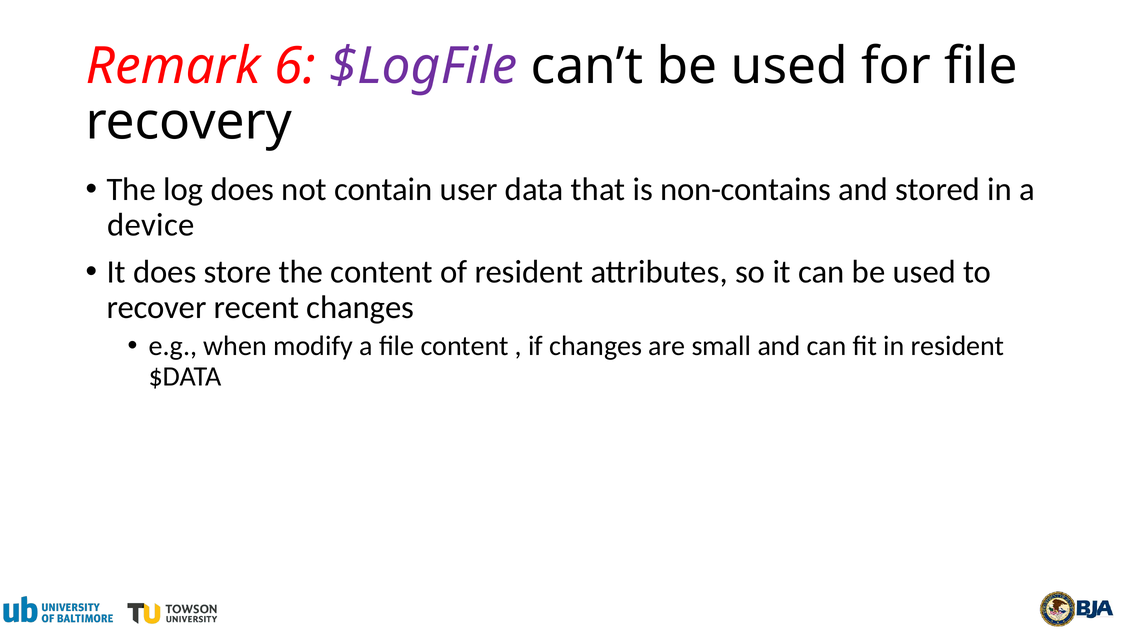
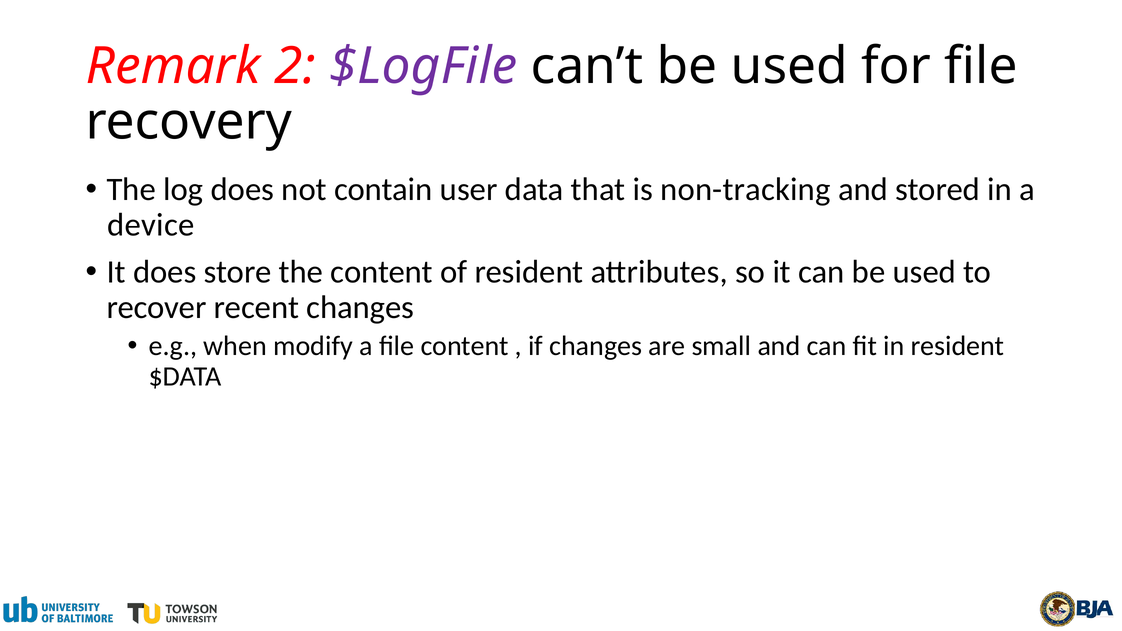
6: 6 -> 2
non-contains: non-contains -> non-tracking
